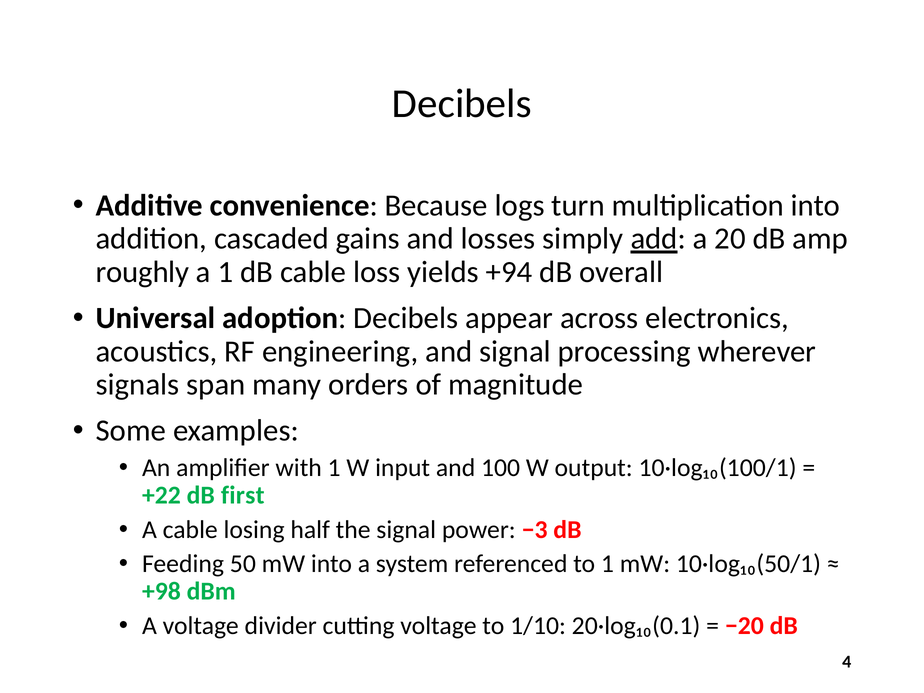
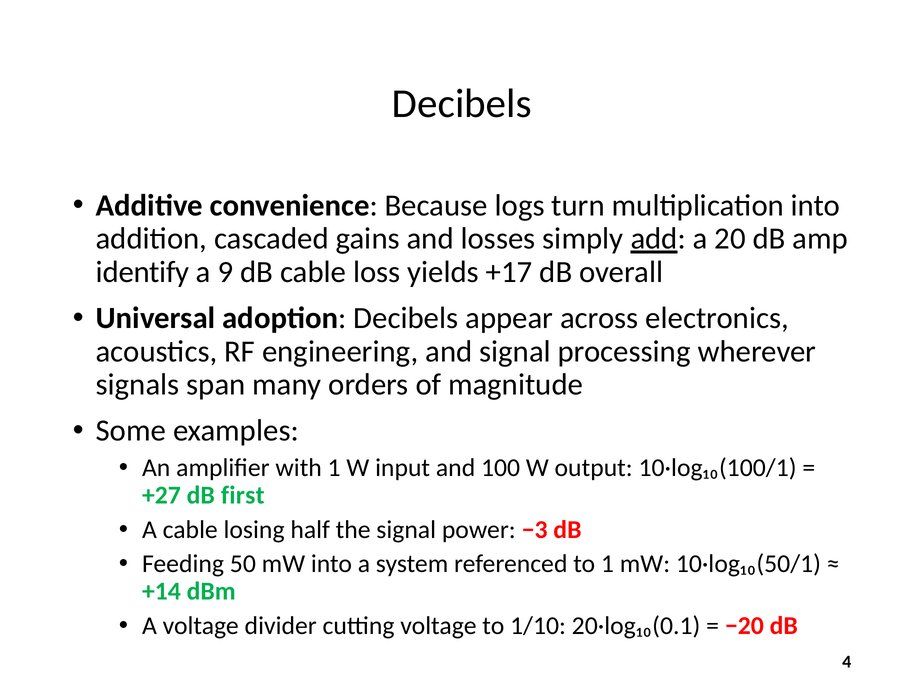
roughly: roughly -> identify
a 1: 1 -> 9
+94: +94 -> +17
+22: +22 -> +27
+98: +98 -> +14
